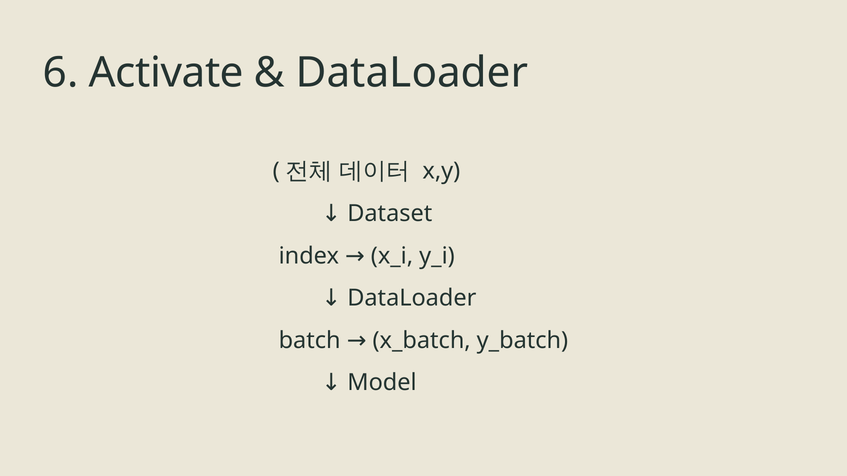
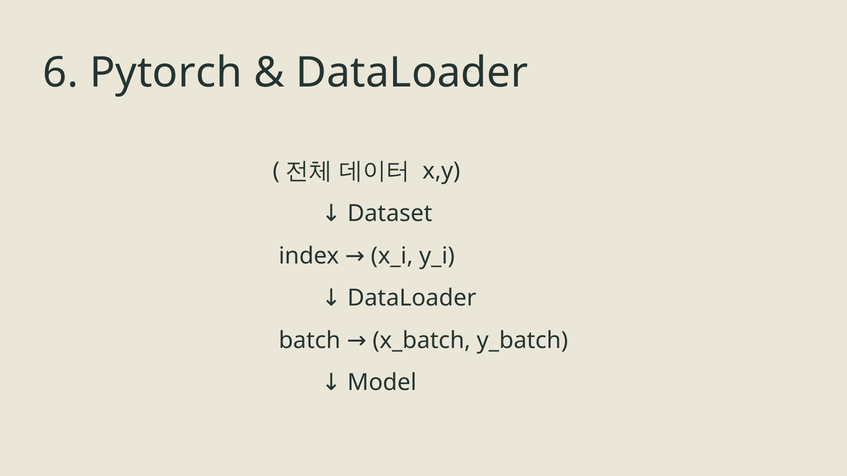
Activate: Activate -> Pytorch
